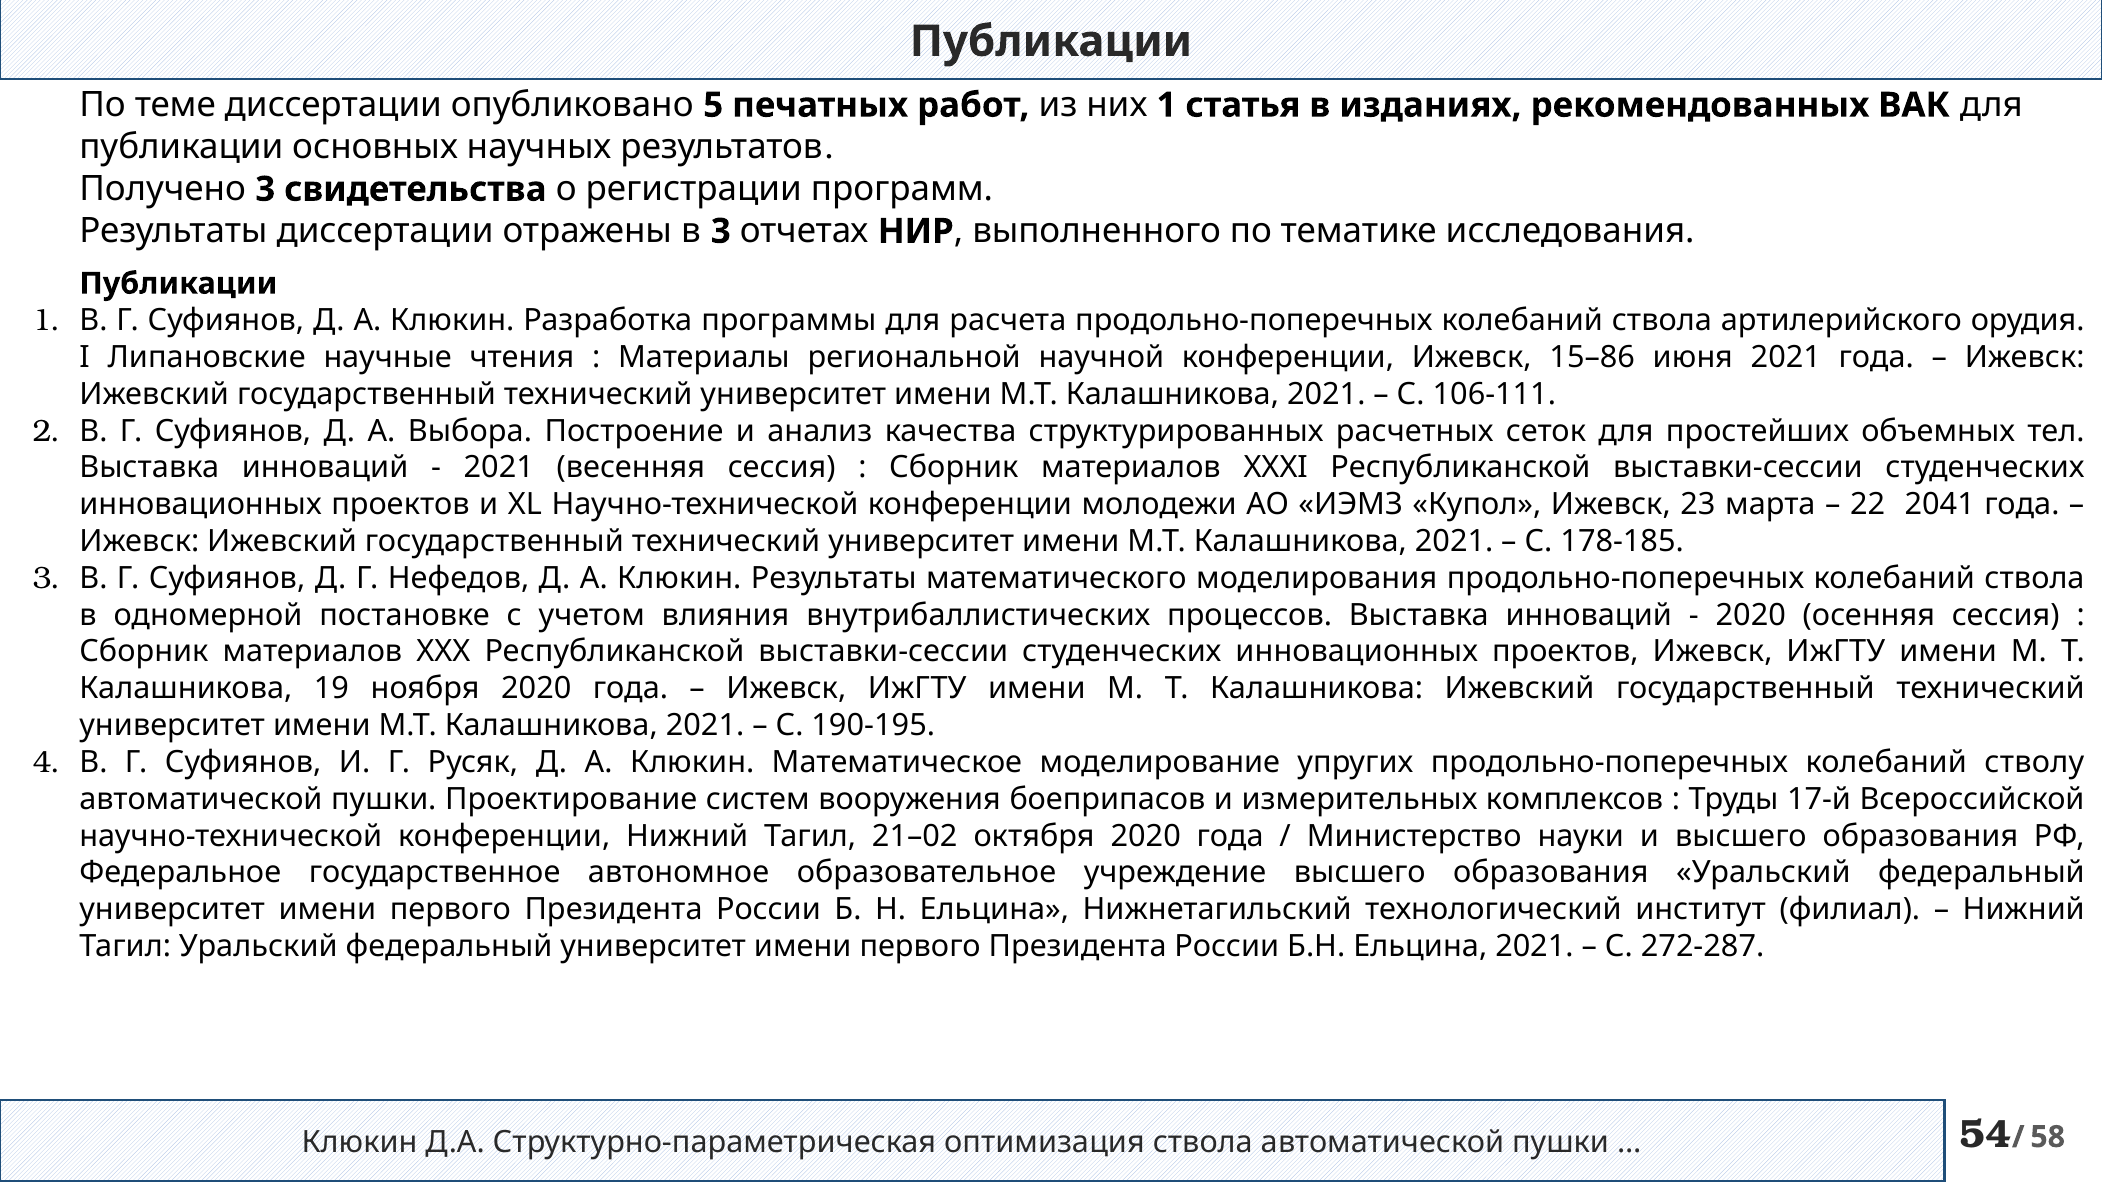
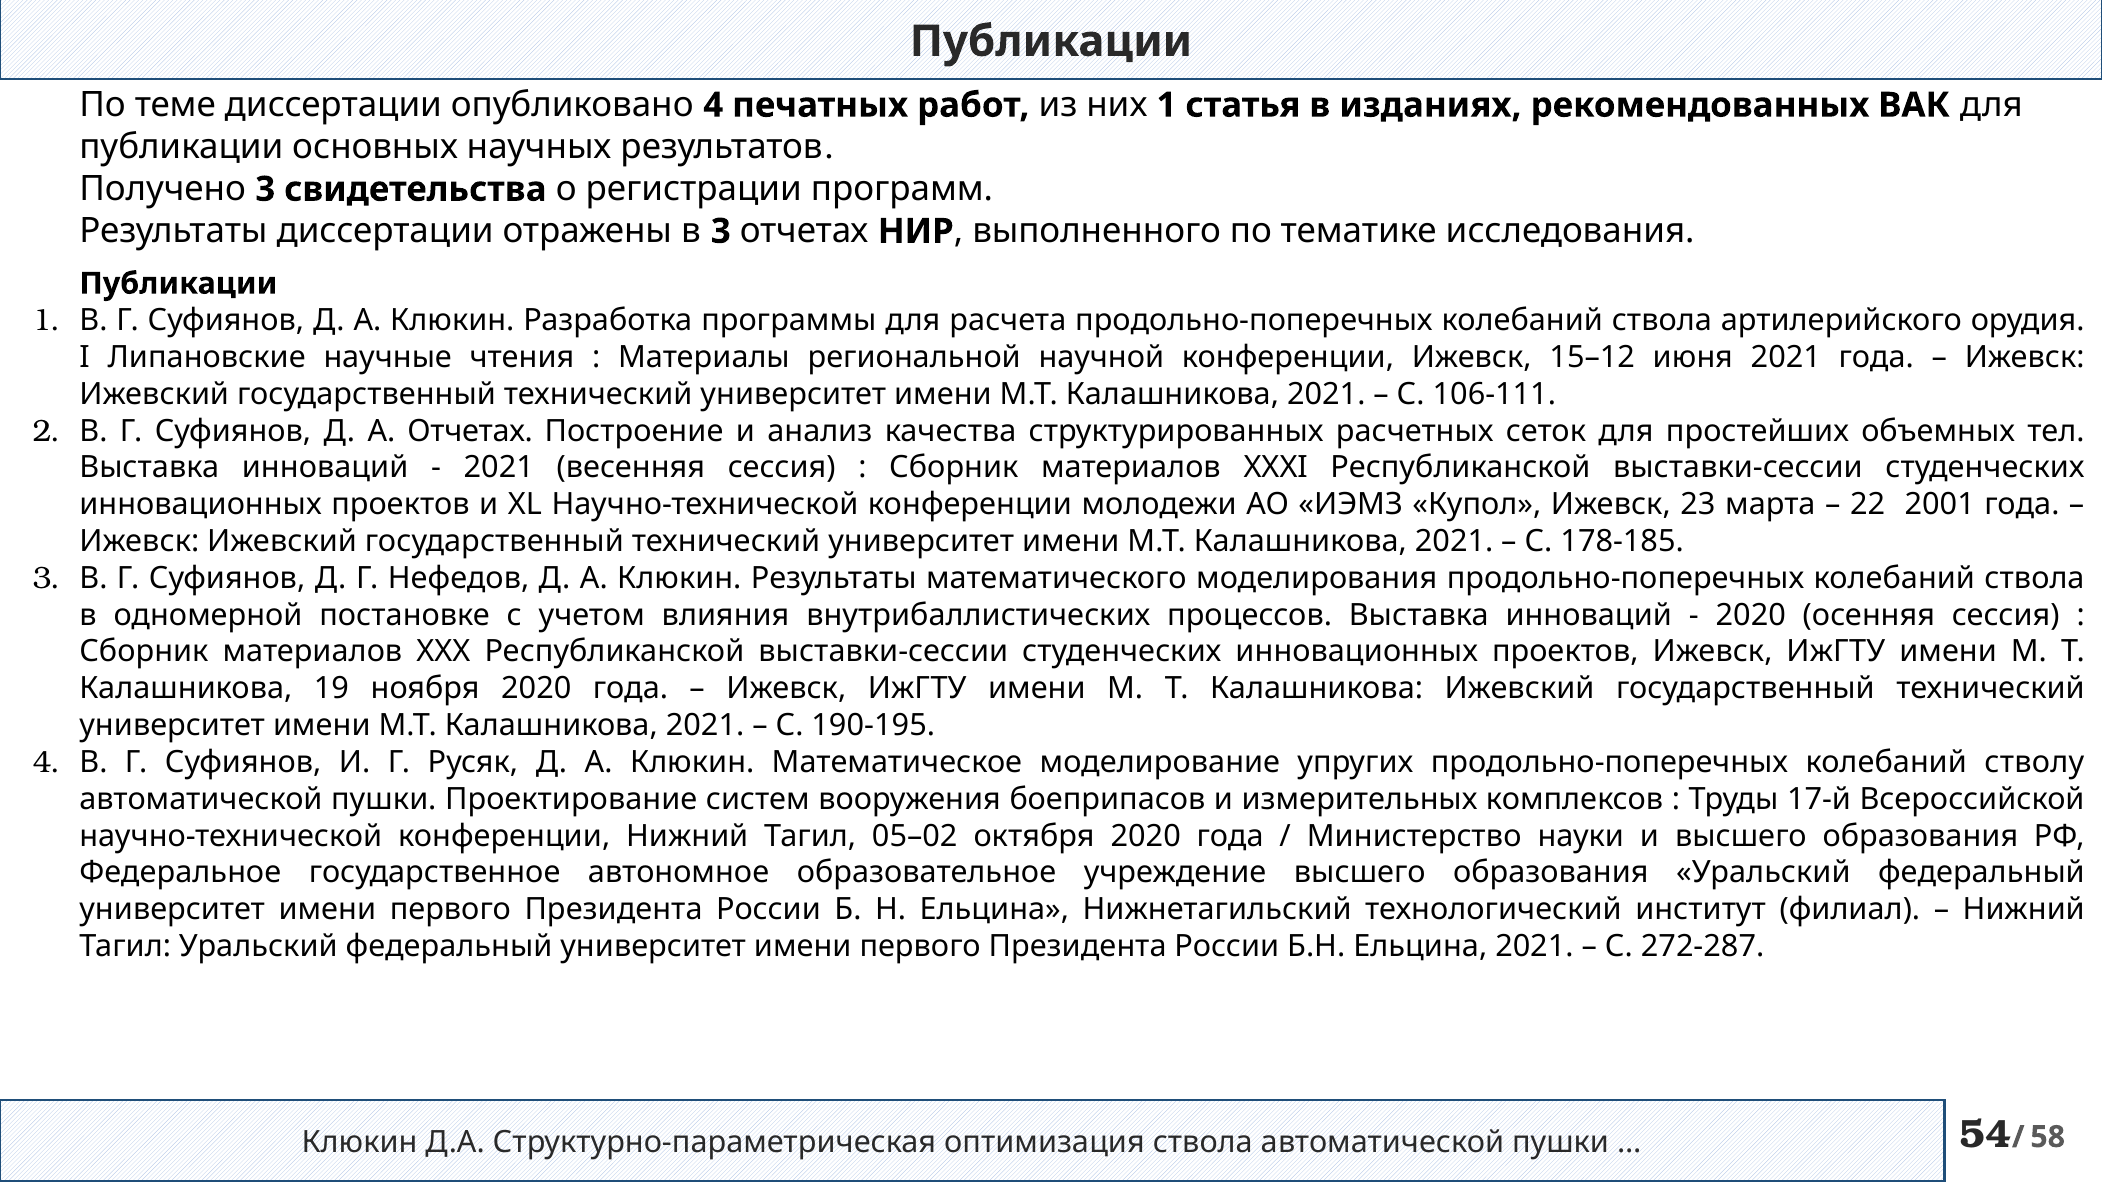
опубликовано 5: 5 -> 4
15–86: 15–86 -> 15–12
А Выбора: Выбора -> Отчетах
2041: 2041 -> 2001
21–02: 21–02 -> 05–02
